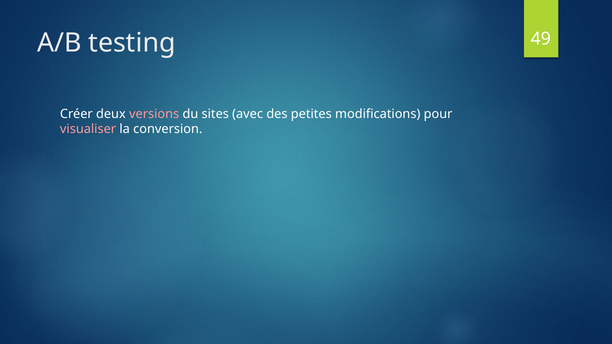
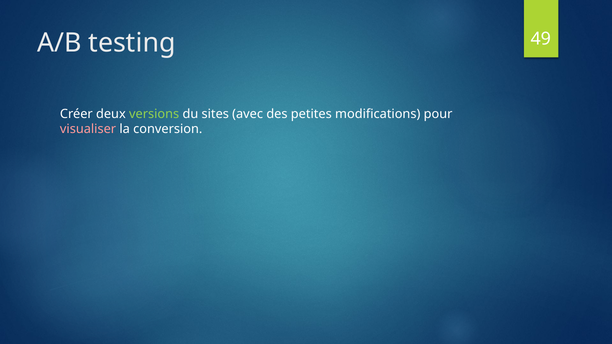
versions colour: pink -> light green
